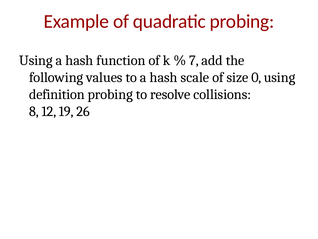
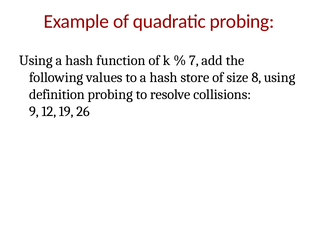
scale: scale -> store
0: 0 -> 8
8: 8 -> 9
